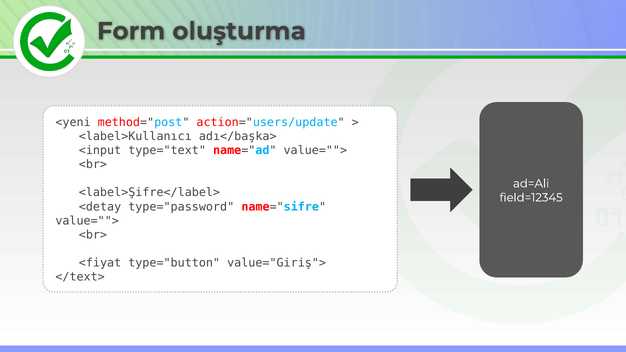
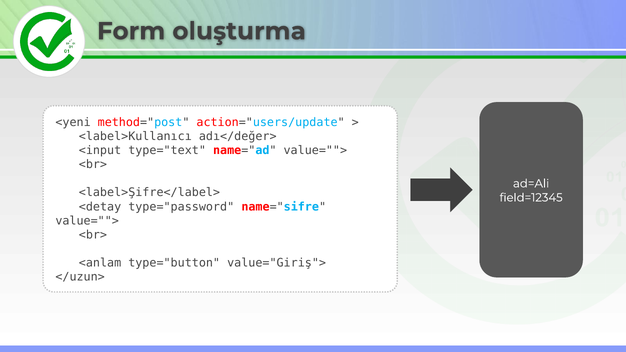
adı</başka>: adı</başka> -> adı</değer>
<fiyat: <fiyat -> <anlam
</text>: </text> -> </uzun>
